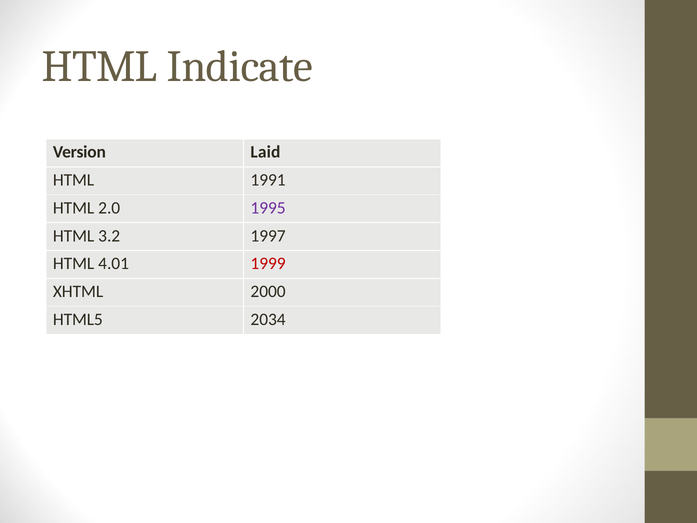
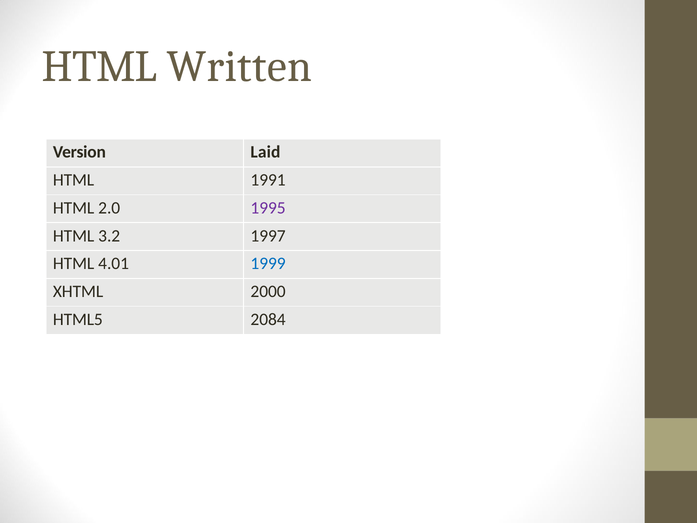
Indicate: Indicate -> Written
1999 colour: red -> blue
2034: 2034 -> 2084
